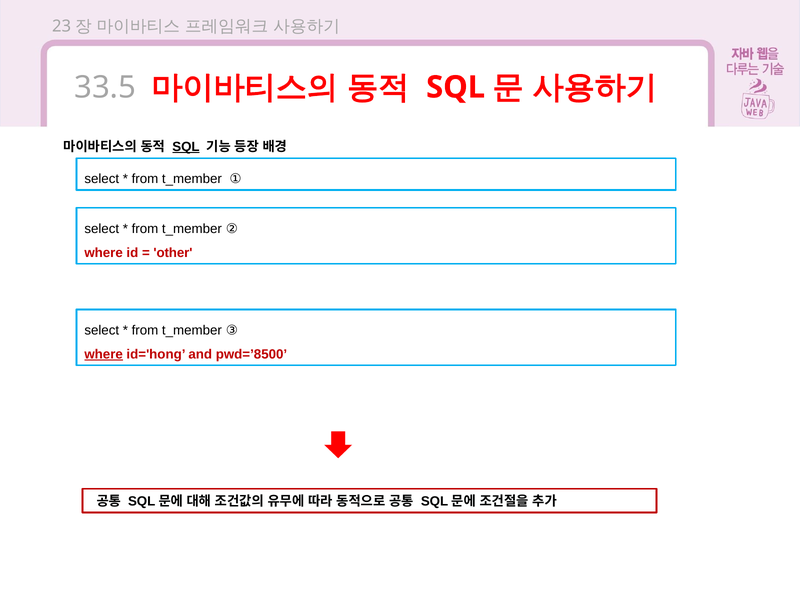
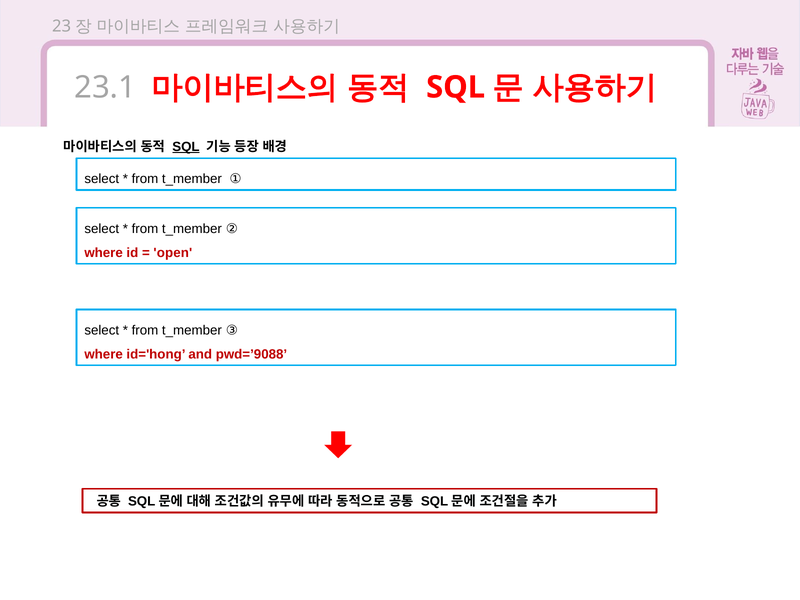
33.5: 33.5 -> 23.1
other: other -> open
where at (104, 354) underline: present -> none
pwd=’8500: pwd=’8500 -> pwd=’9088
